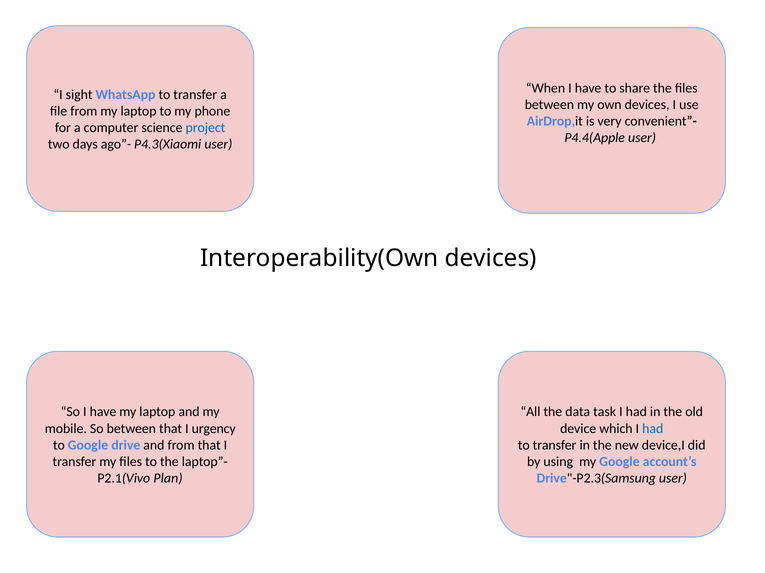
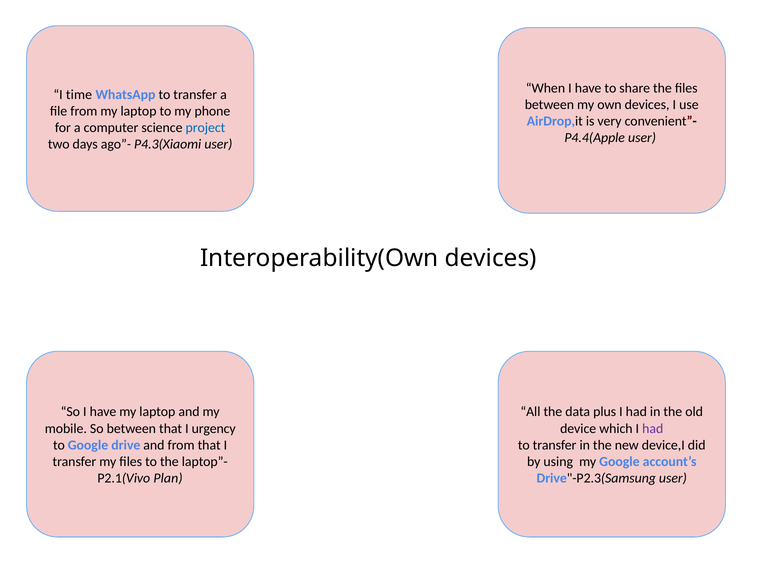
sight: sight -> time
task: task -> plus
had at (653, 429) colour: blue -> purple
